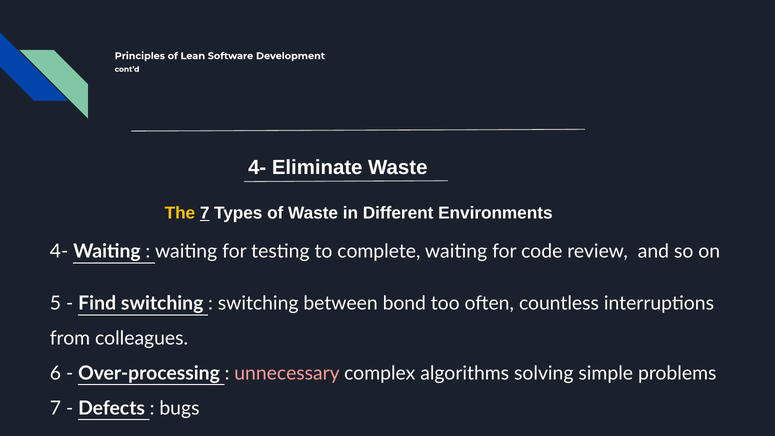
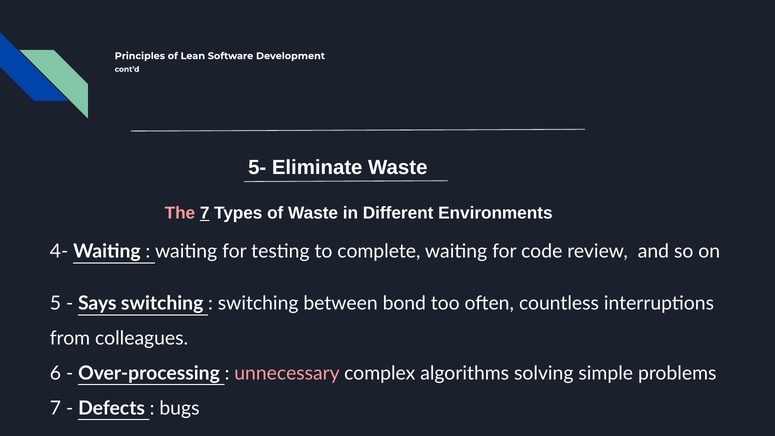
4- at (257, 167): 4- -> 5-
The colour: yellow -> pink
Find: Find -> Says
